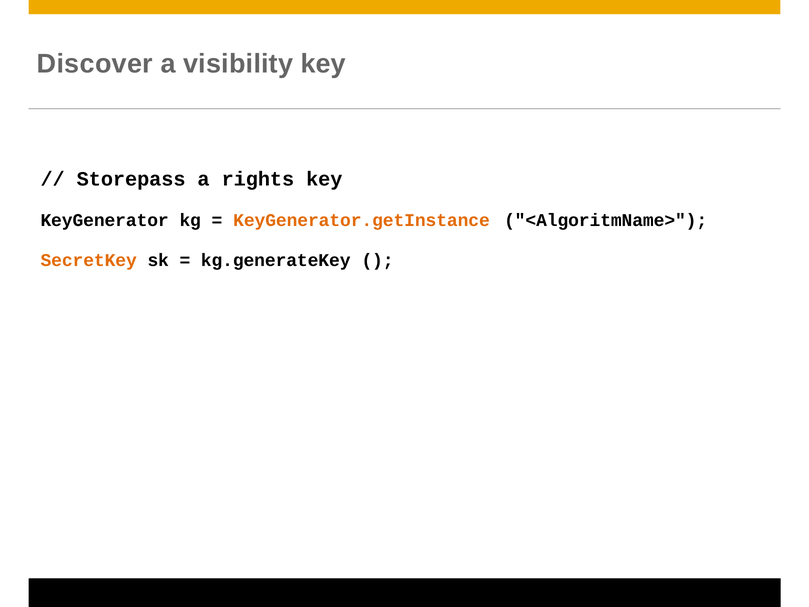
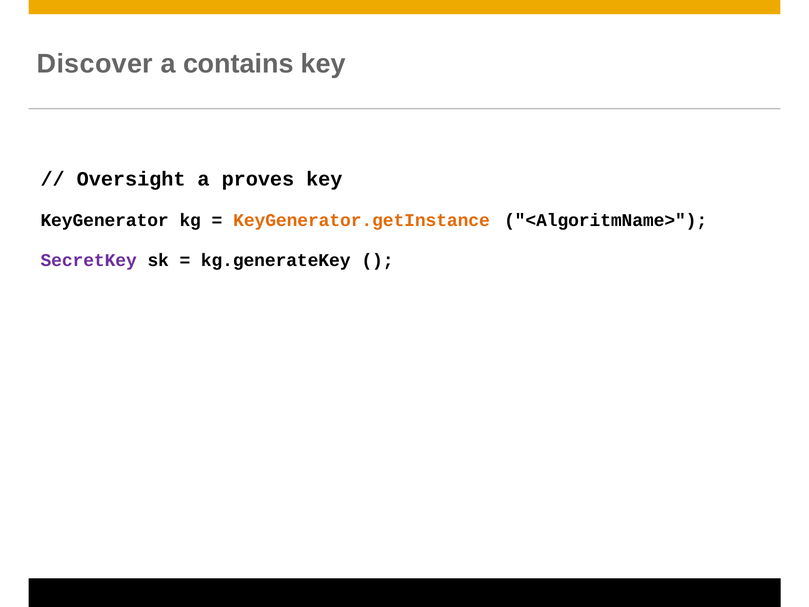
visibility: visibility -> contains
Storepass: Storepass -> Oversight
a rights: rights -> proves
SecretKey colour: orange -> purple
